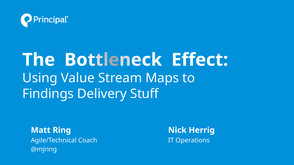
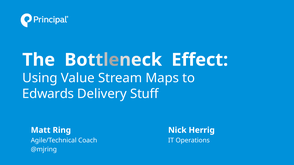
Findings: Findings -> Edwards
